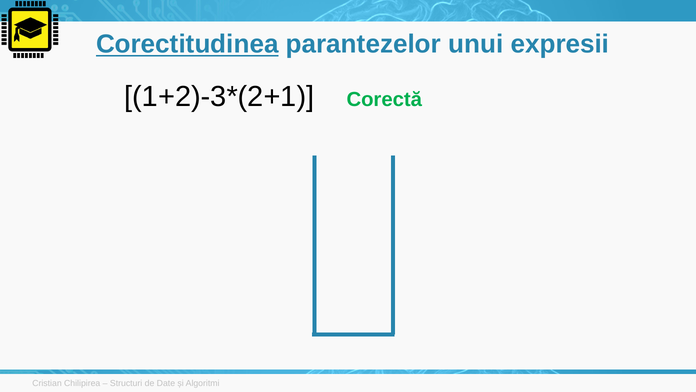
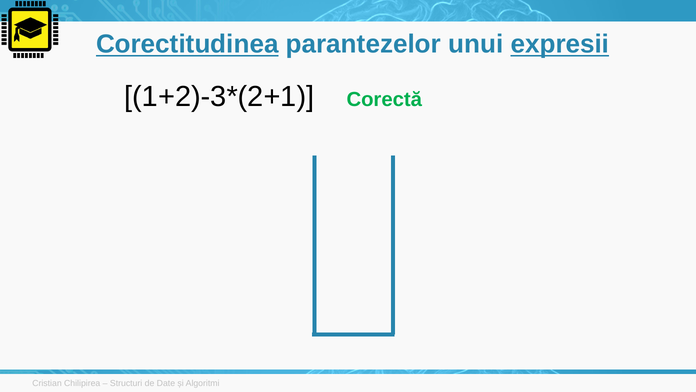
expresii underline: none -> present
